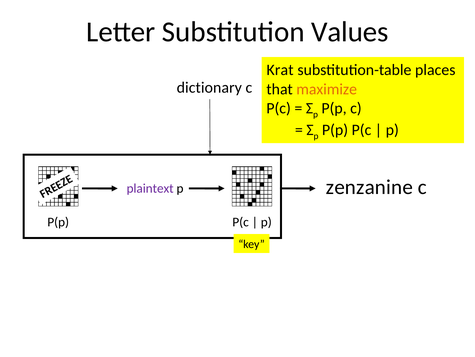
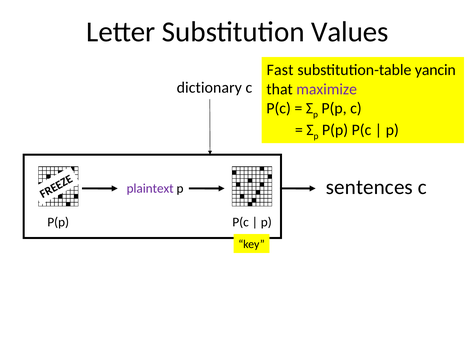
Krat: Krat -> Fast
places: places -> yancin
maximize colour: orange -> purple
zenzanine: zenzanine -> sentences
